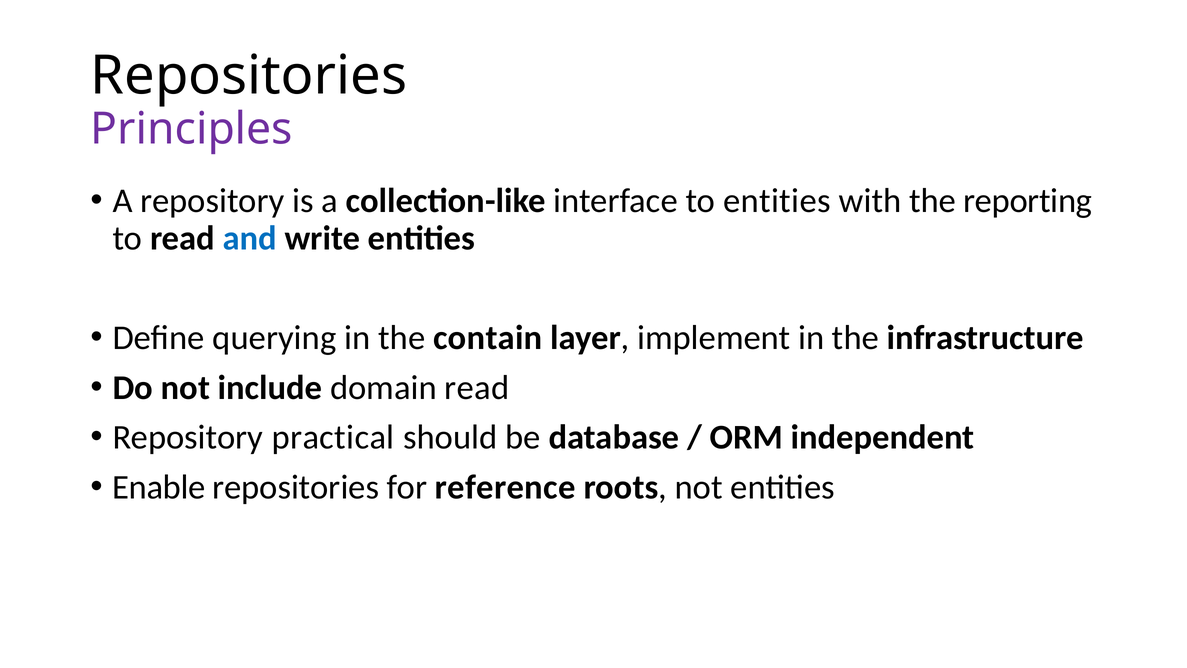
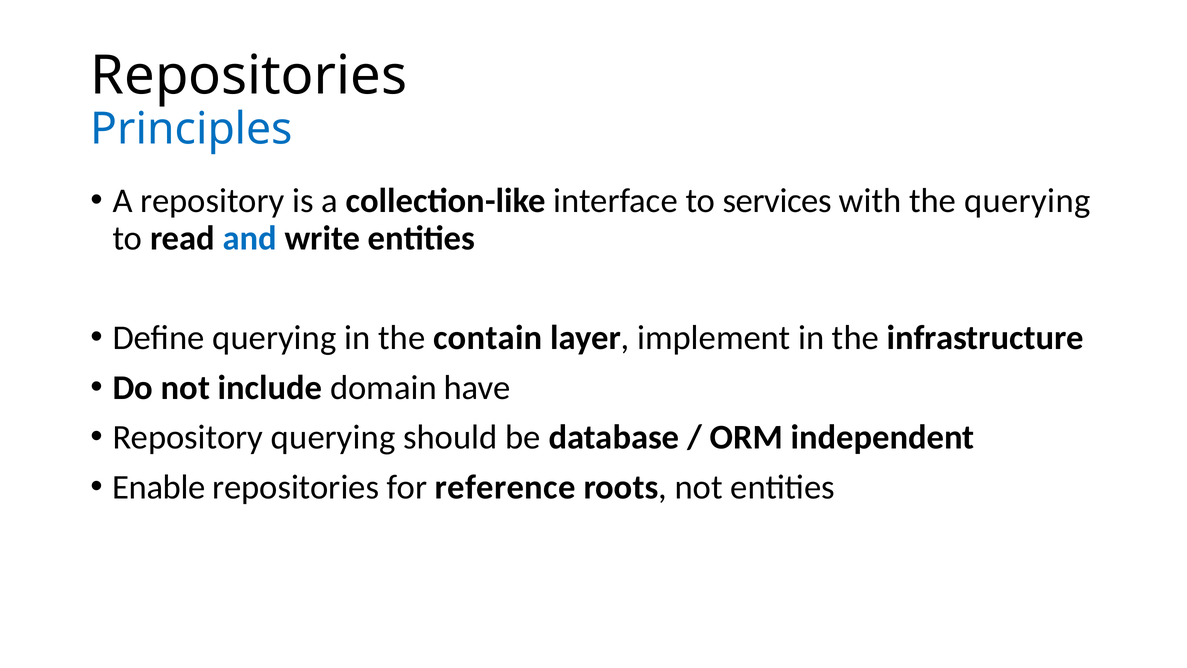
Principles colour: purple -> blue
to entities: entities -> services
the reporting: reporting -> querying
domain read: read -> have
Repository practical: practical -> querying
